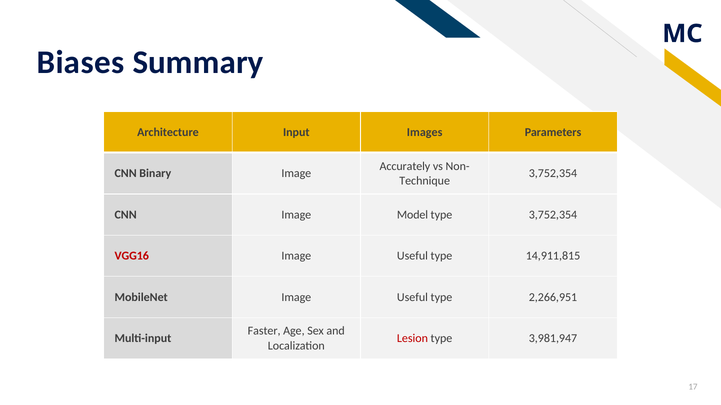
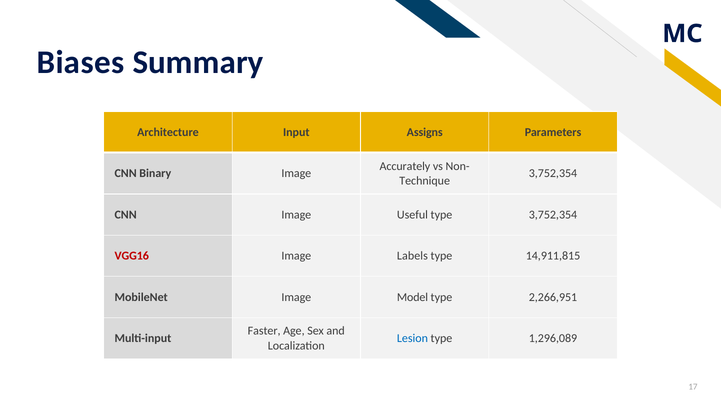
Images: Images -> Assigns
Model: Model -> Useful
Useful at (412, 256): Useful -> Labels
MobileNet Image Useful: Useful -> Model
Lesion colour: red -> blue
3,981,947: 3,981,947 -> 1,296,089
